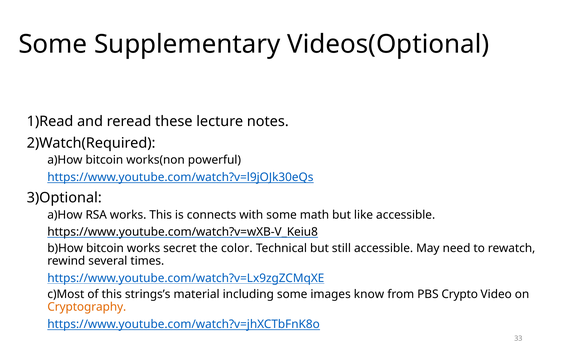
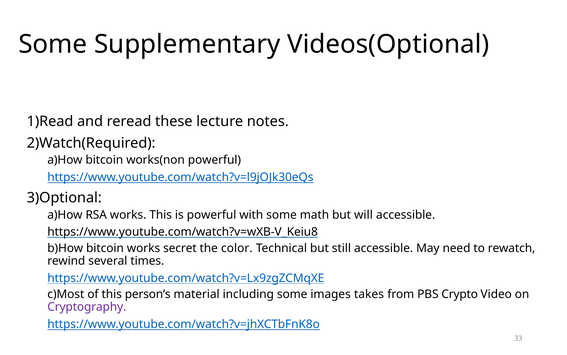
is connects: connects -> powerful
like: like -> will
strings’s: strings’s -> person’s
know: know -> takes
Cryptography colour: orange -> purple
